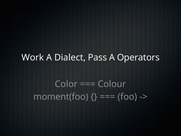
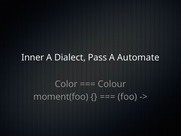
Work: Work -> Inner
Operators: Operators -> Automate
